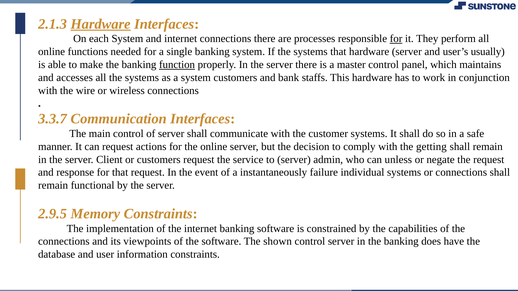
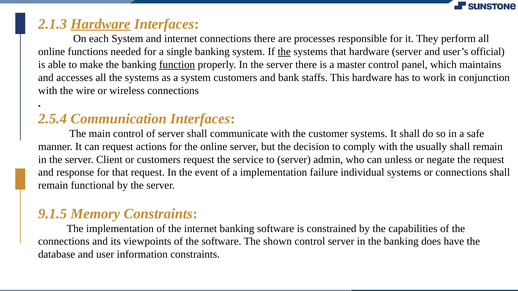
for at (396, 39) underline: present -> none
the at (284, 52) underline: none -> present
usually: usually -> official
3.3.7: 3.3.7 -> 2.5.4
getting: getting -> usually
a instantaneously: instantaneously -> implementation
2.9.5: 2.9.5 -> 9.1.5
